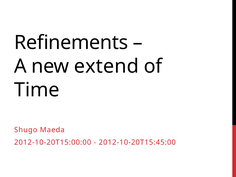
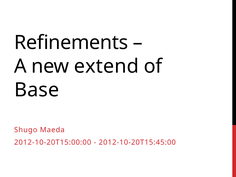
Time: Time -> Base
